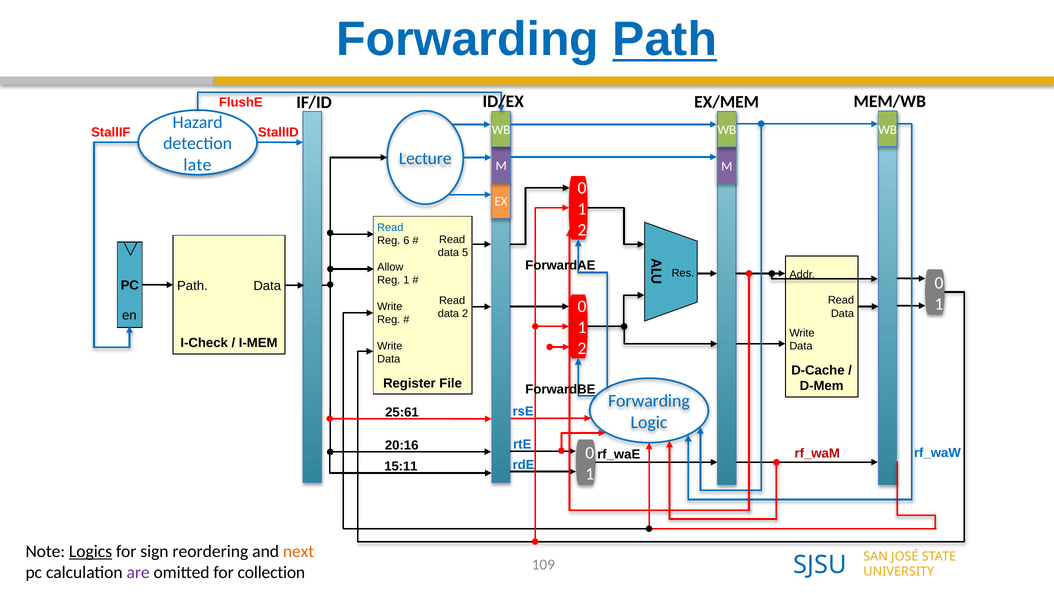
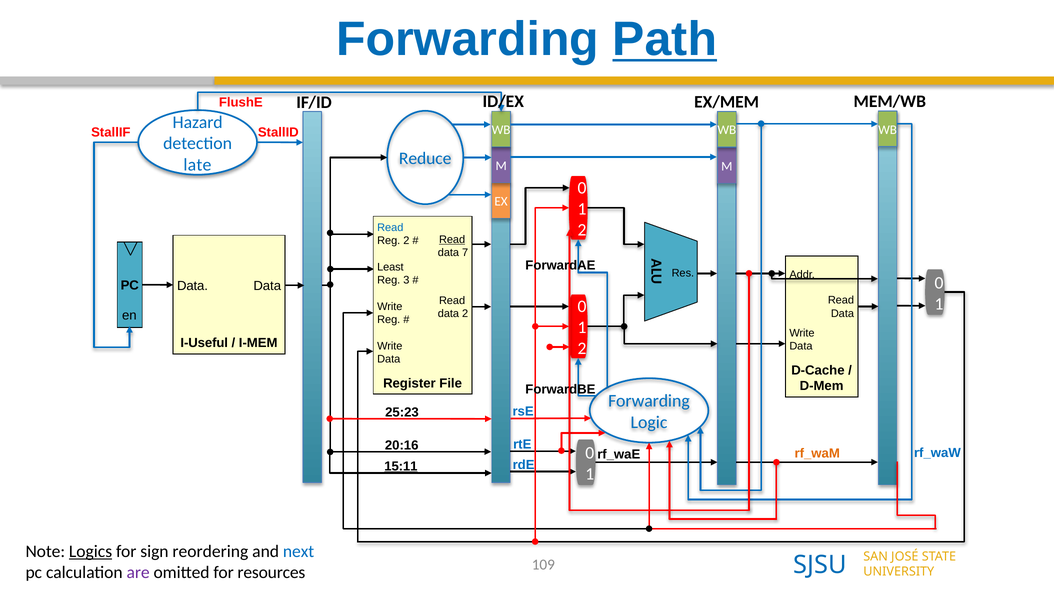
Lecture: Lecture -> Reduce
Read at (452, 239) underline: none -> present
Reg 6: 6 -> 2
5: 5 -> 7
Allow: Allow -> Least
Reg 1: 1 -> 3
Path at (192, 286): Path -> Data
I-Check: I-Check -> I-Useful
25:61: 25:61 -> 25:23
rf_waM colour: red -> orange
15:11 underline: none -> present
next colour: orange -> blue
collection: collection -> resources
